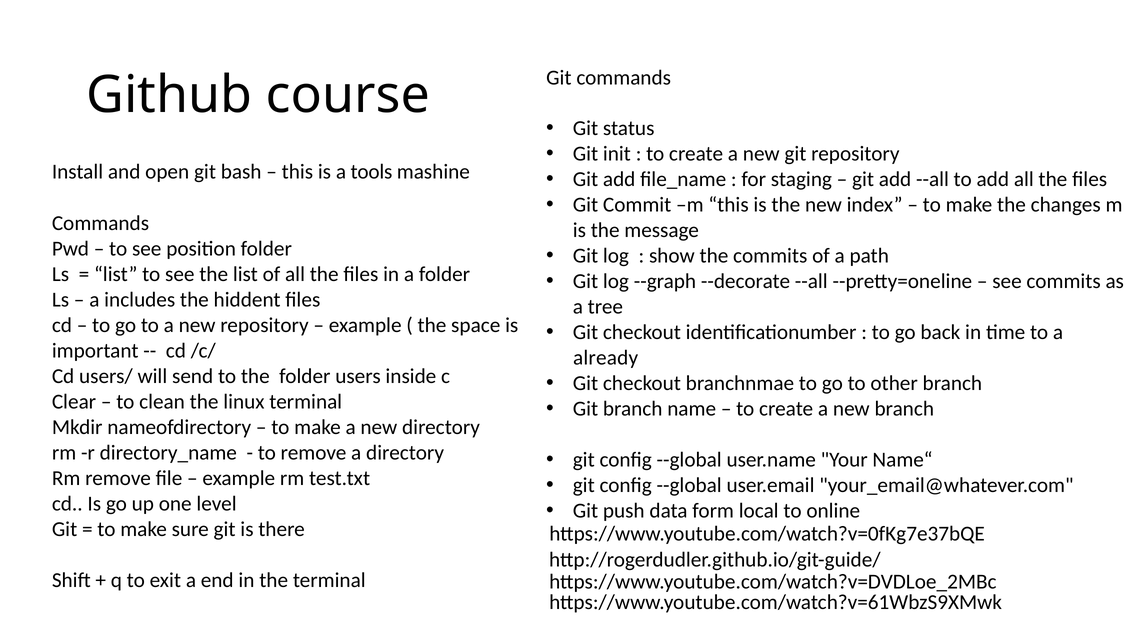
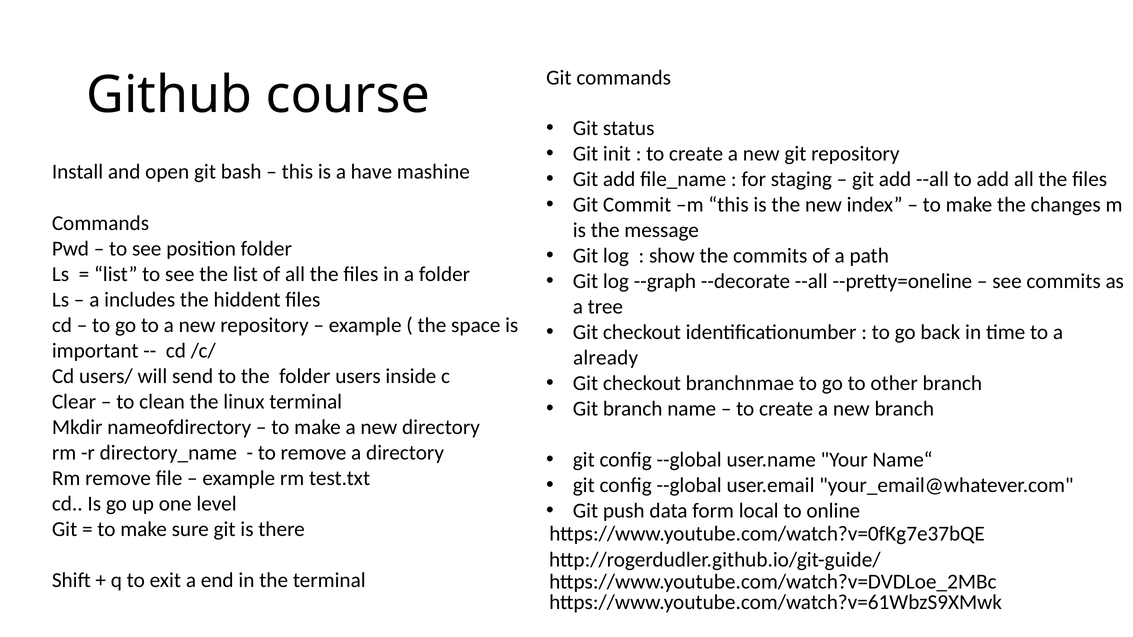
tools: tools -> have
